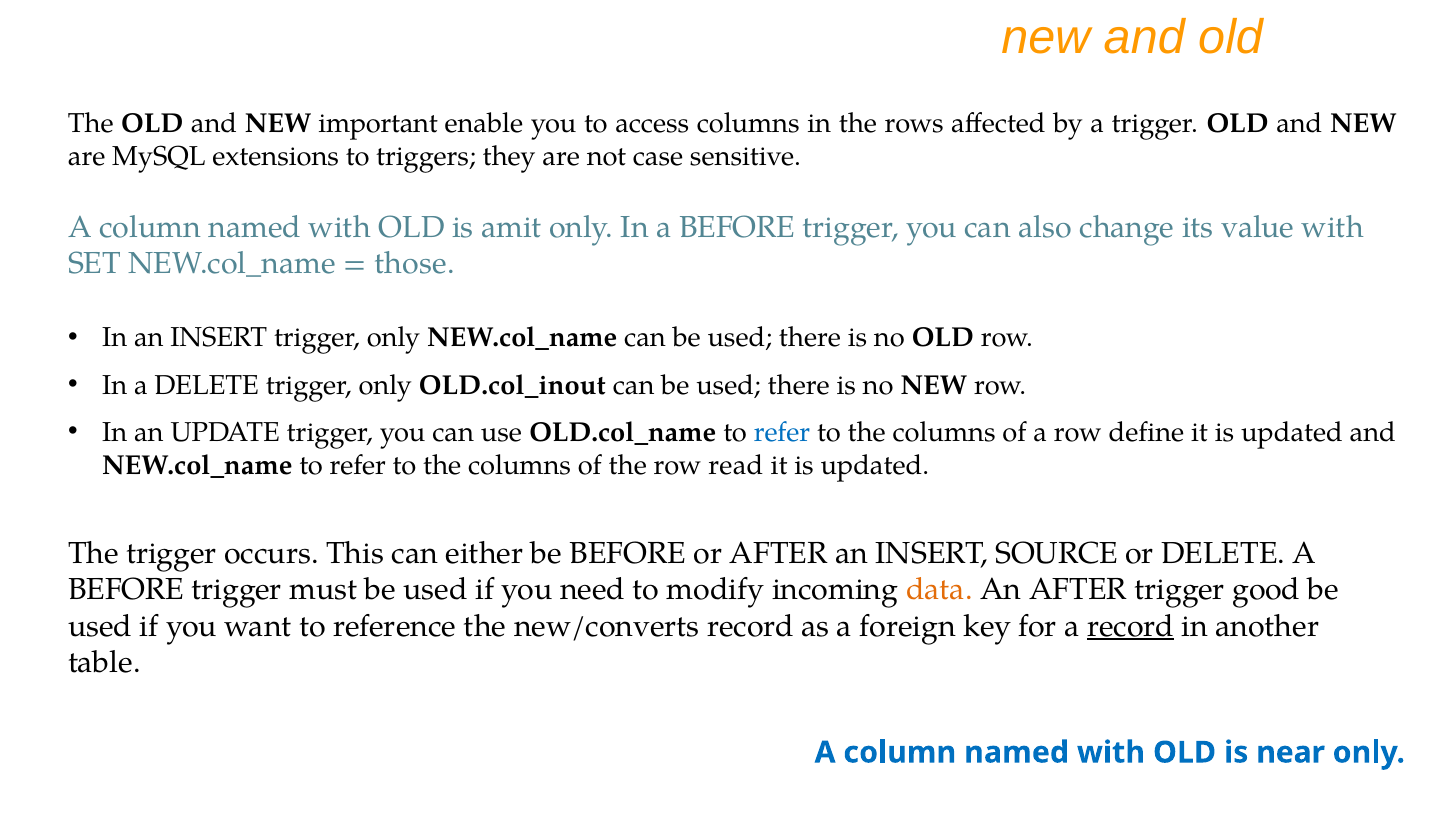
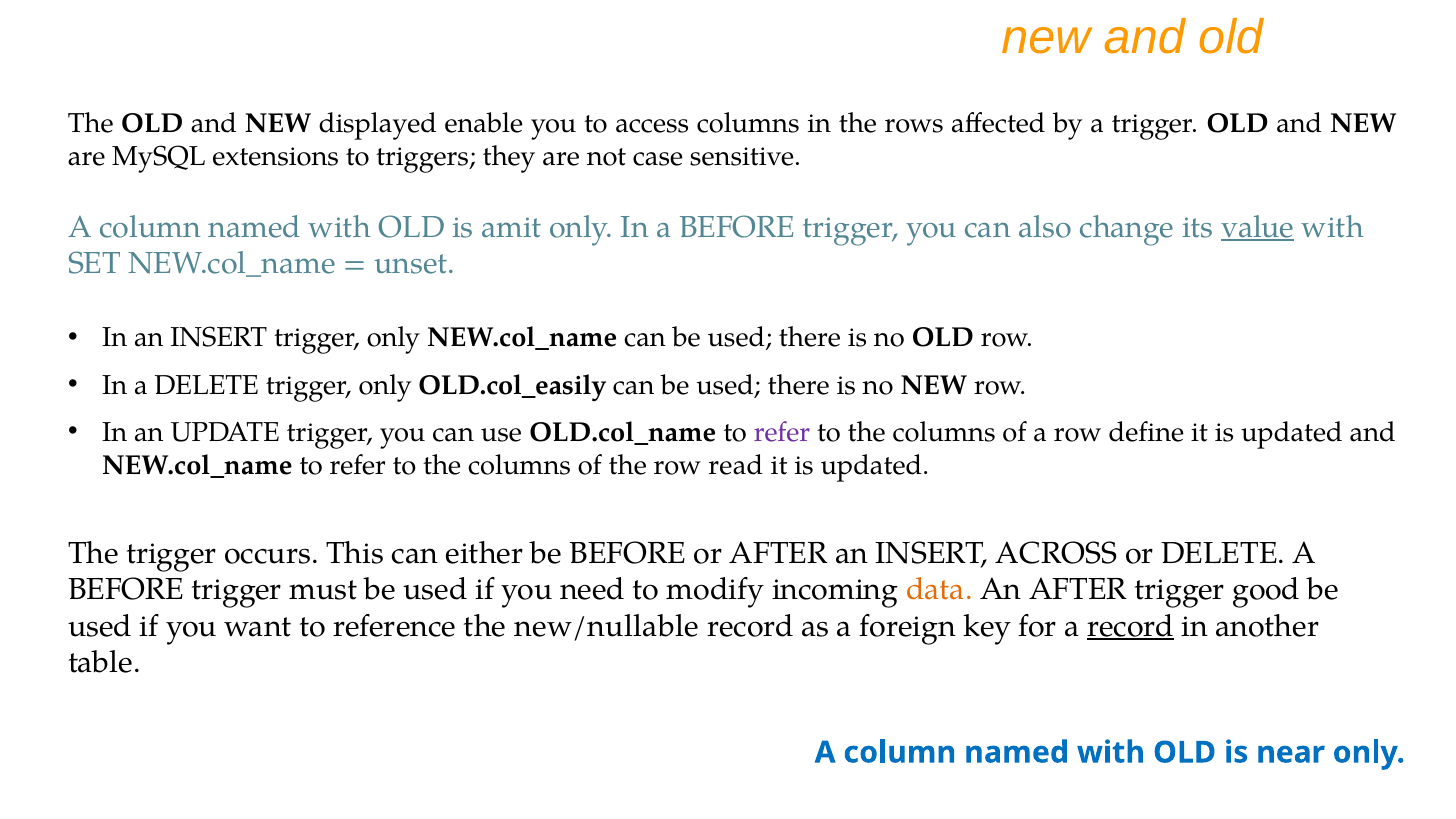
important: important -> displayed
value underline: none -> present
those: those -> unset
OLD.col_inout: OLD.col_inout -> OLD.col_easily
refer at (782, 432) colour: blue -> purple
SOURCE: SOURCE -> ACROSS
new/converts: new/converts -> new/nullable
